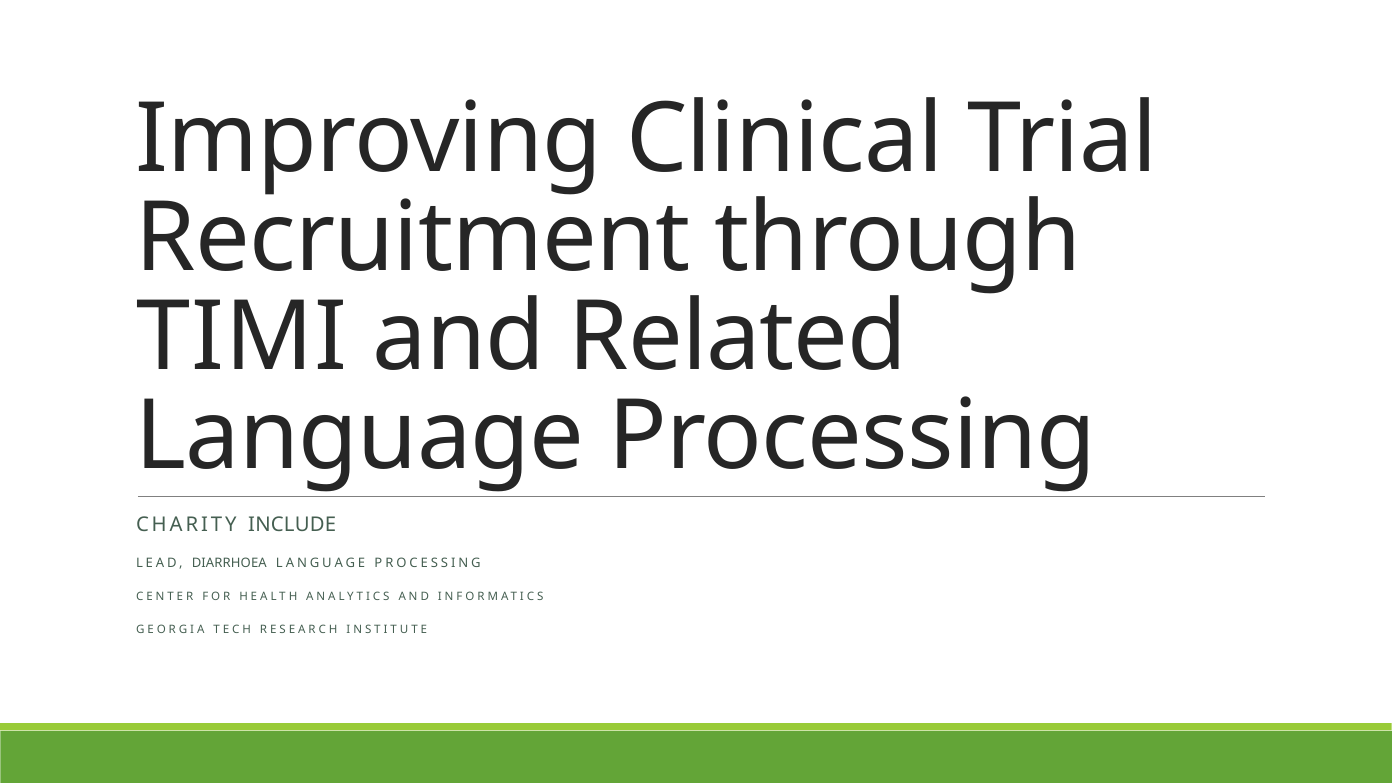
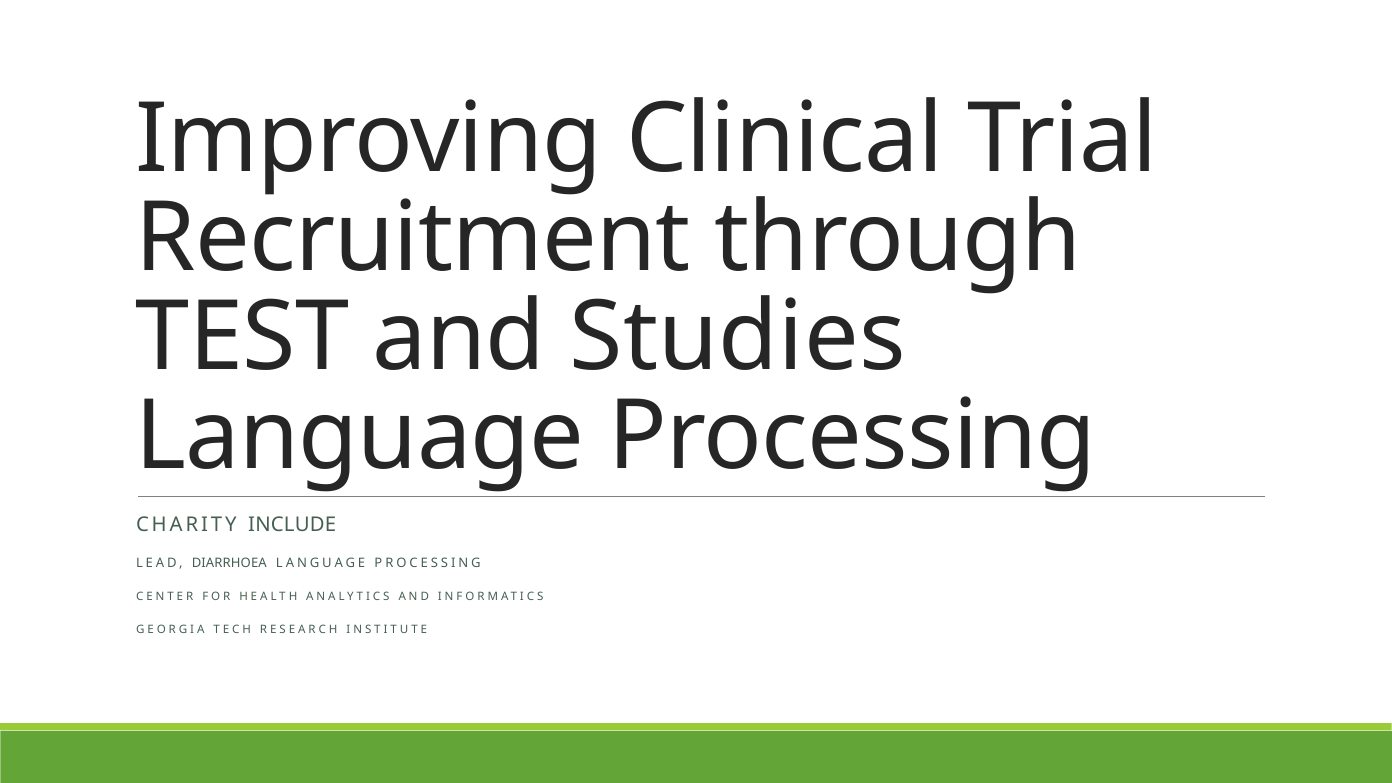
TIMI: TIMI -> TEST
Related: Related -> Studies
